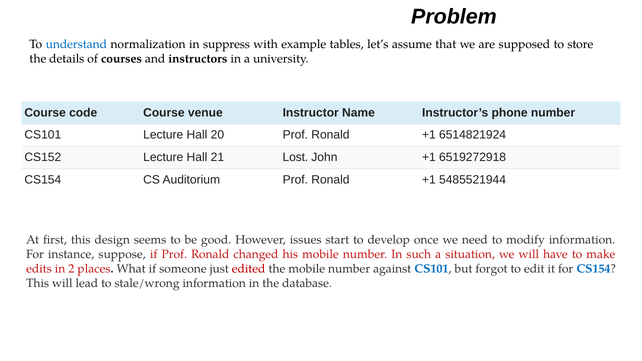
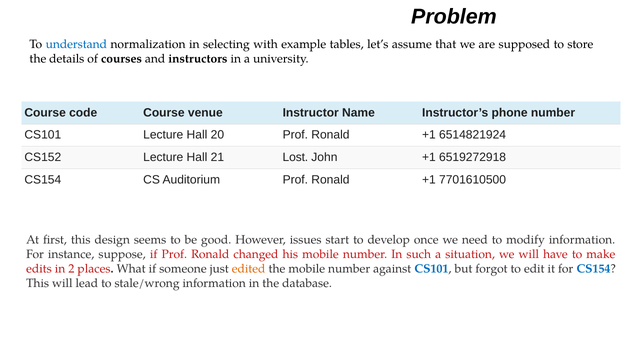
suppress: suppress -> selecting
5485521944: 5485521944 -> 7701610500
edited colour: red -> orange
